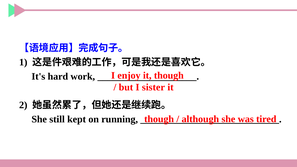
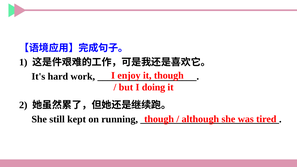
sister: sister -> doing
